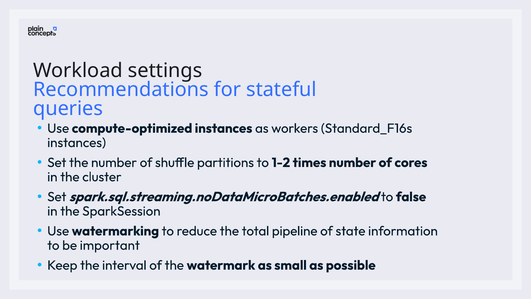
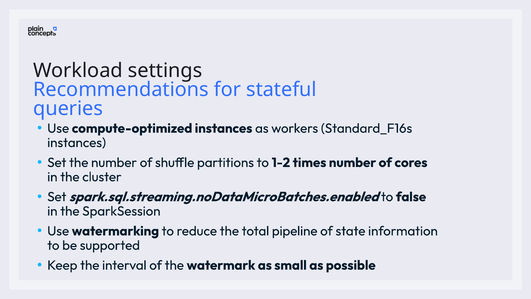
important: important -> supported
